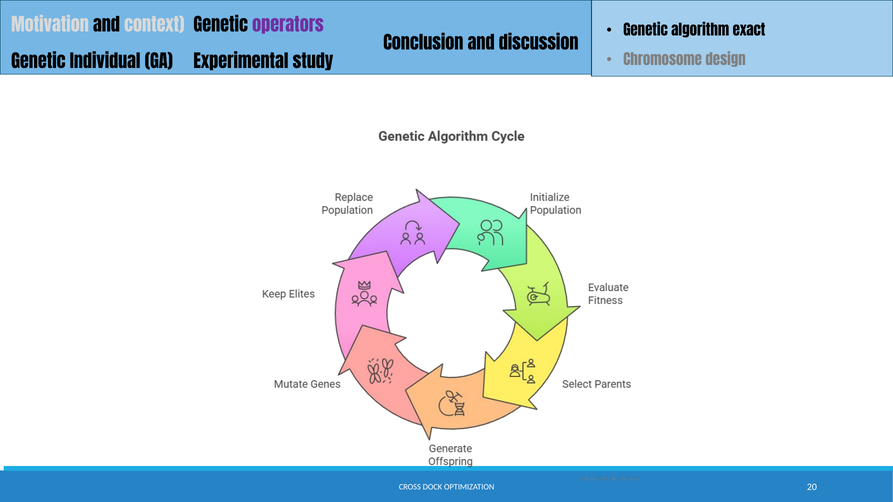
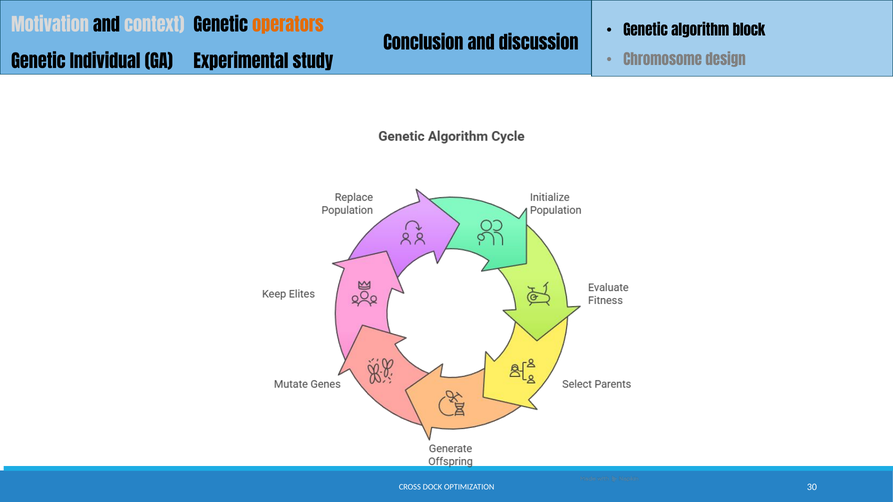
operators colour: purple -> orange
exact: exact -> block
20: 20 -> 30
